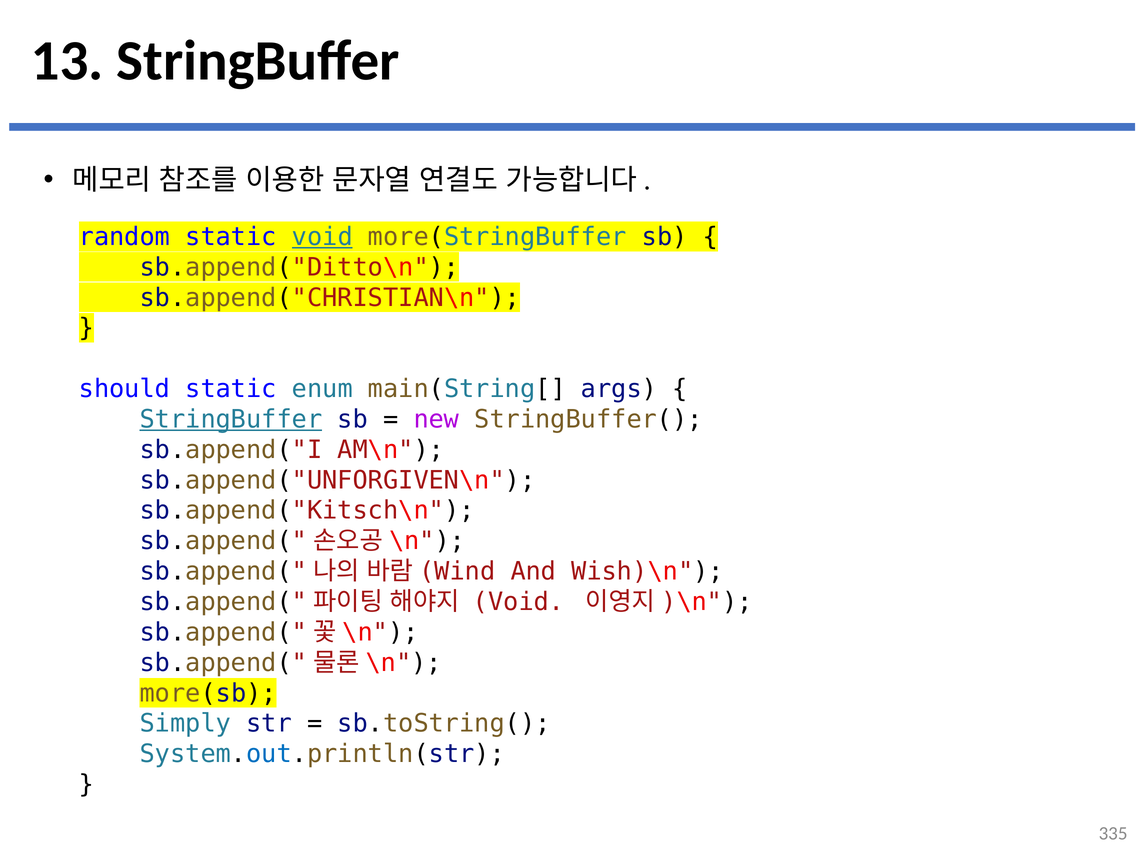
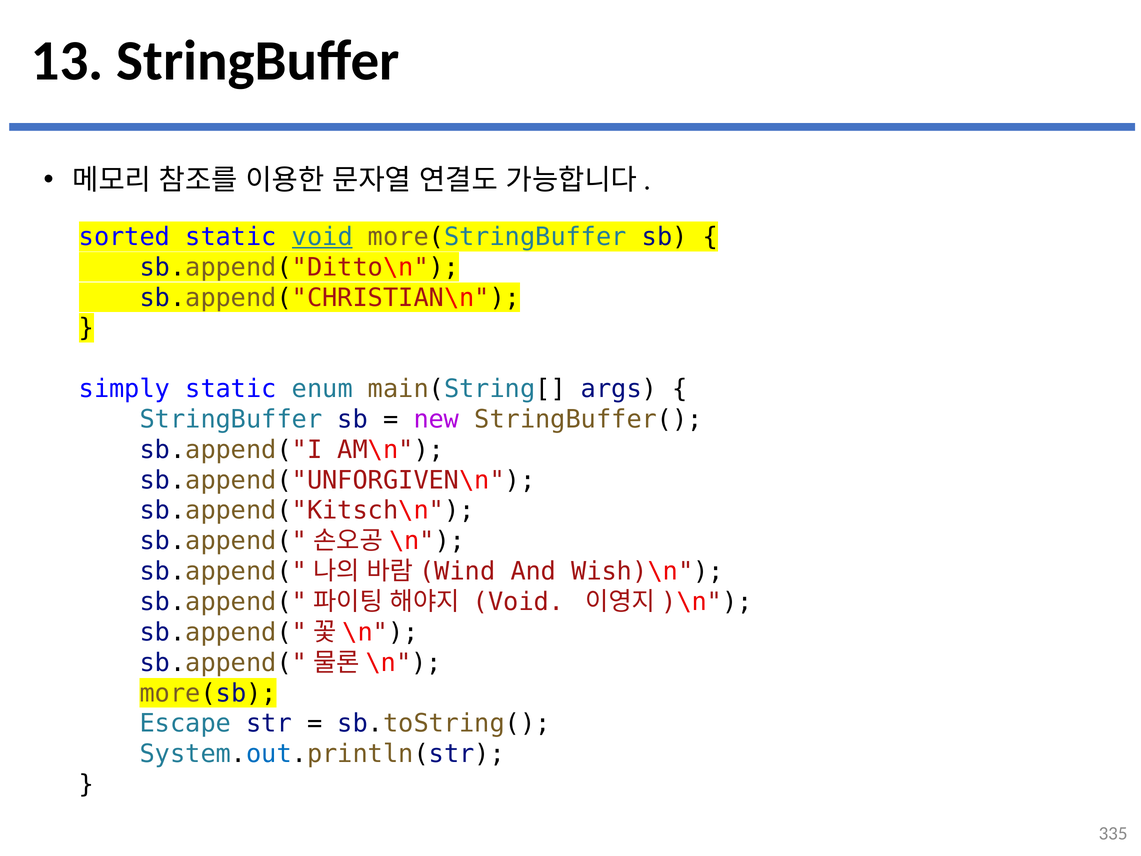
random: random -> sorted
should: should -> simply
StringBuffer at (231, 419) underline: present -> none
Simply: Simply -> Escape
